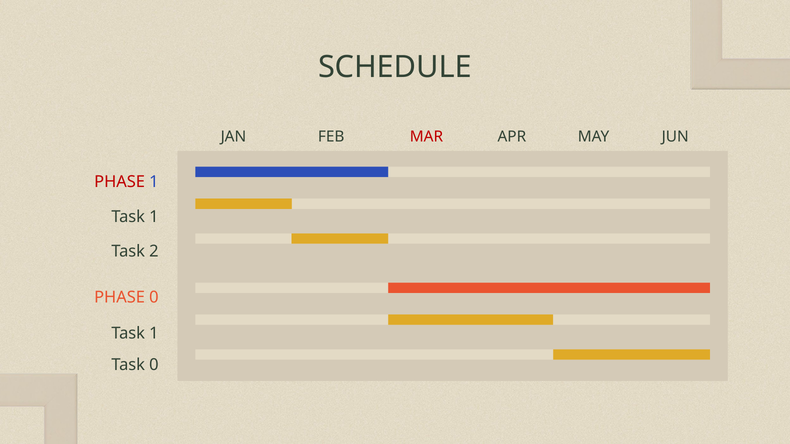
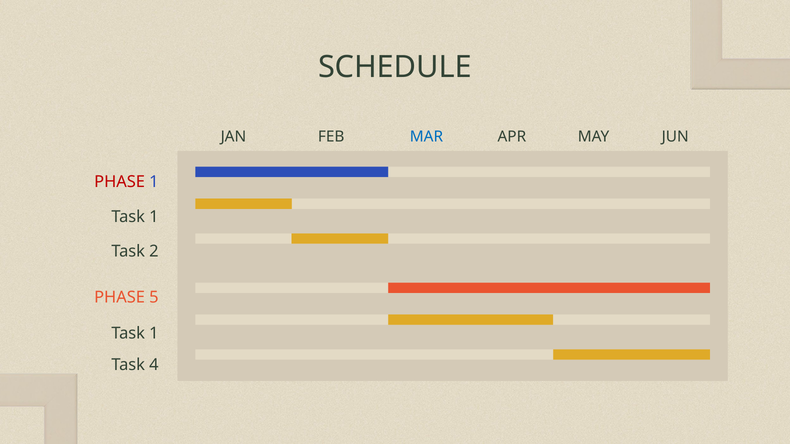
MAR colour: red -> blue
PHASE 0: 0 -> 5
Task 0: 0 -> 4
